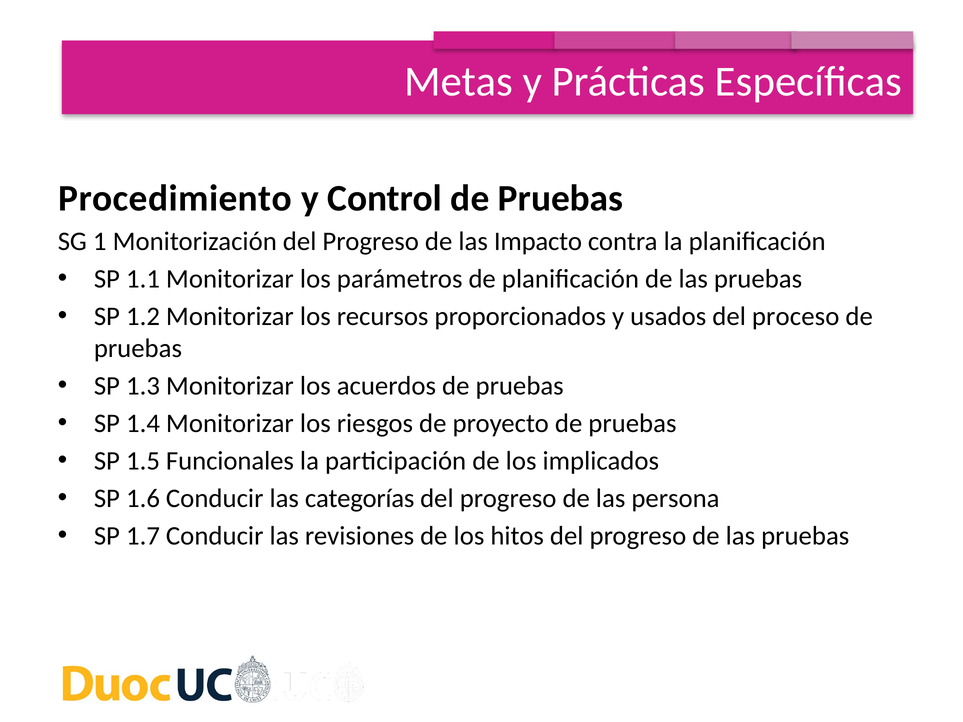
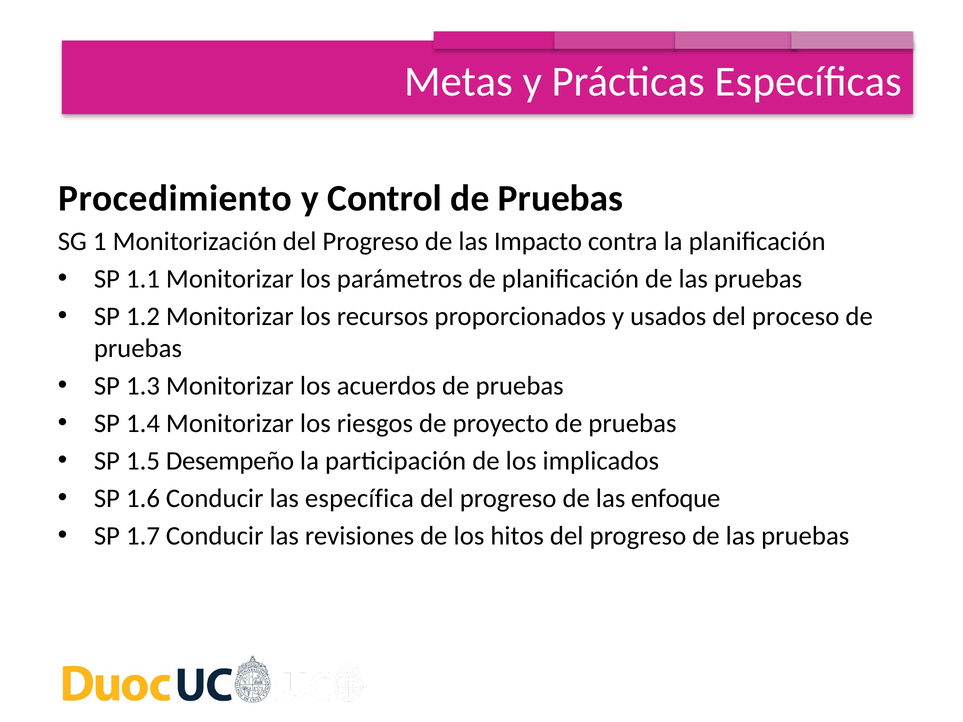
Funcionales: Funcionales -> Desempeño
categorías: categorías -> específica
persona: persona -> enfoque
